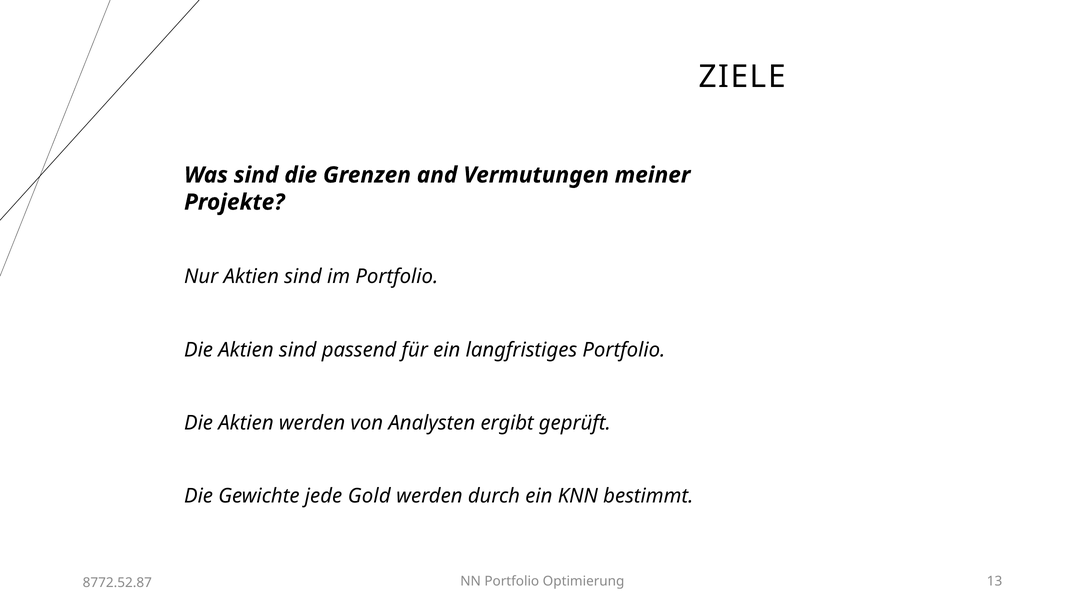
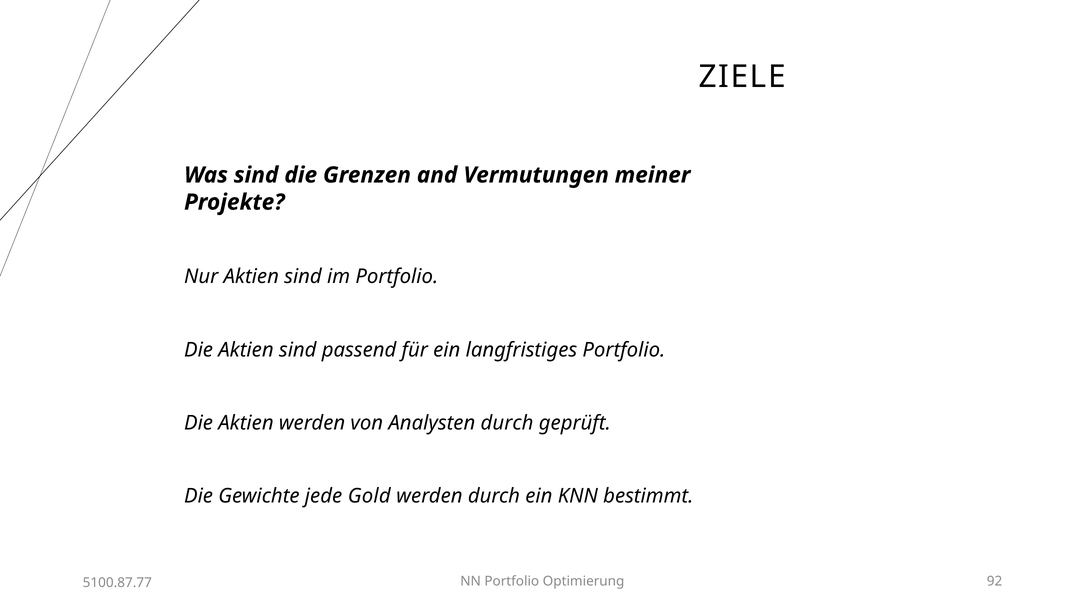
Analysten ergibt: ergibt -> durch
13: 13 -> 92
8772.52.87: 8772.52.87 -> 5100.87.77
